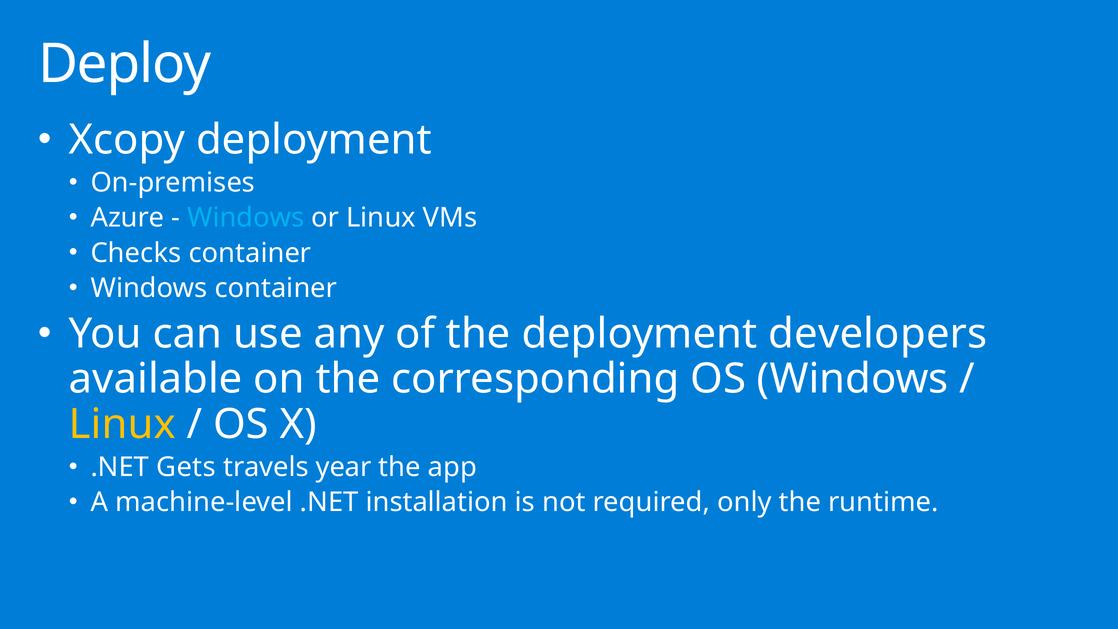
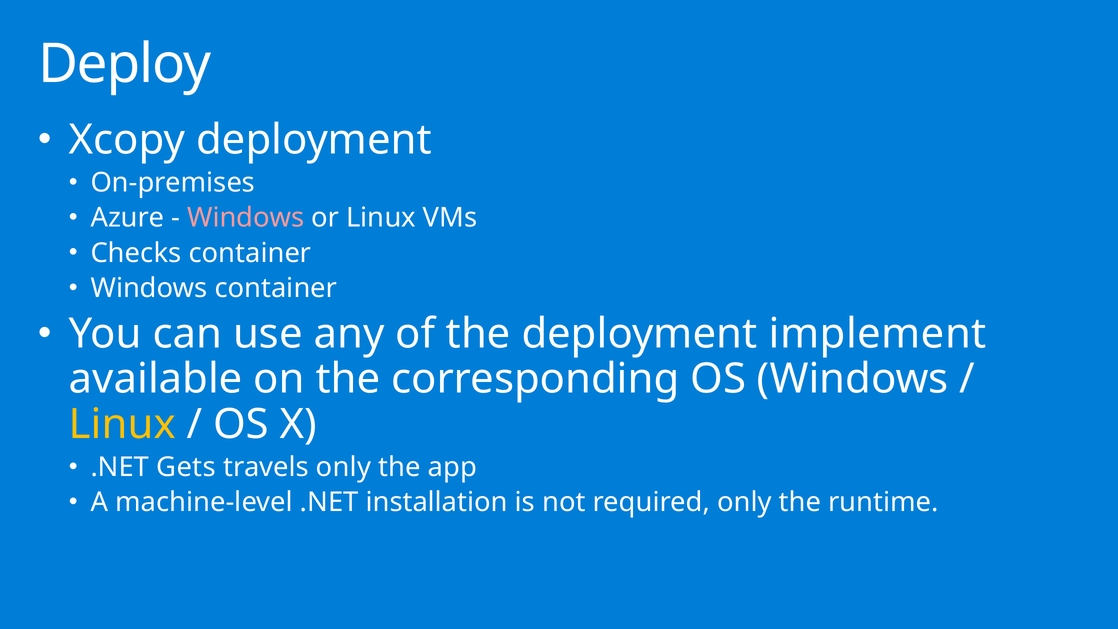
Windows at (246, 218) colour: light blue -> pink
developers: developers -> implement
travels year: year -> only
